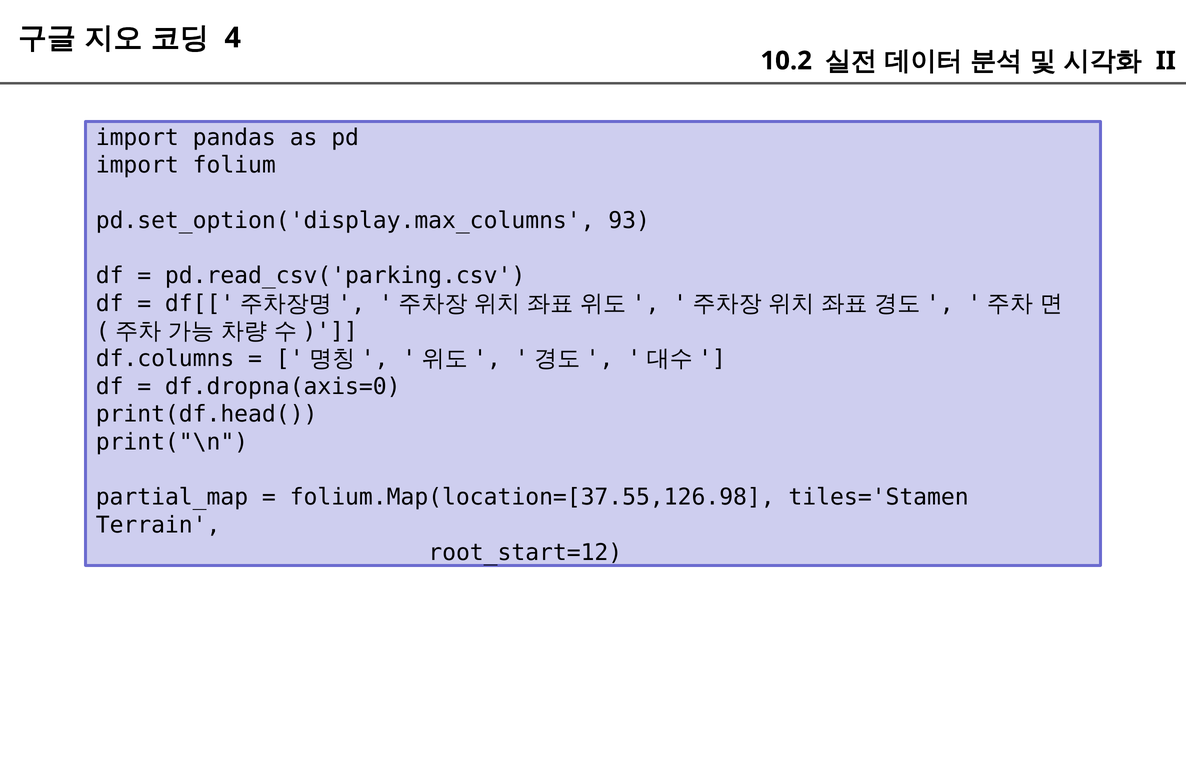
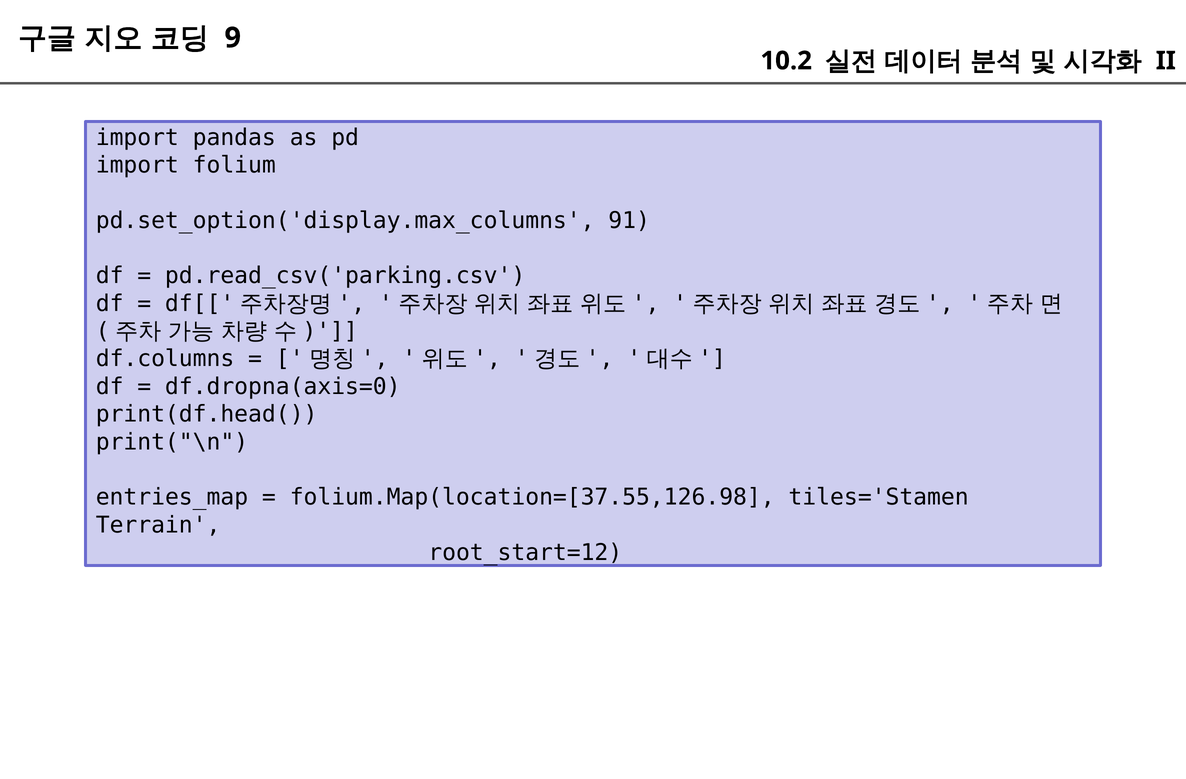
4: 4 -> 9
93: 93 -> 91
partial_map: partial_map -> entries_map
